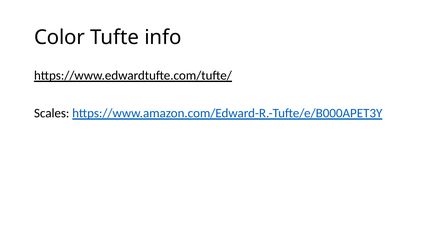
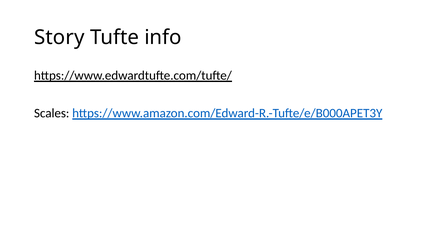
Color: Color -> Story
